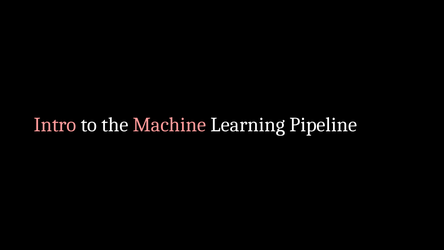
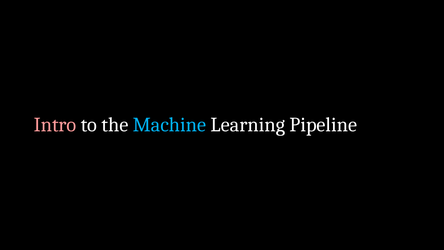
Machine colour: pink -> light blue
